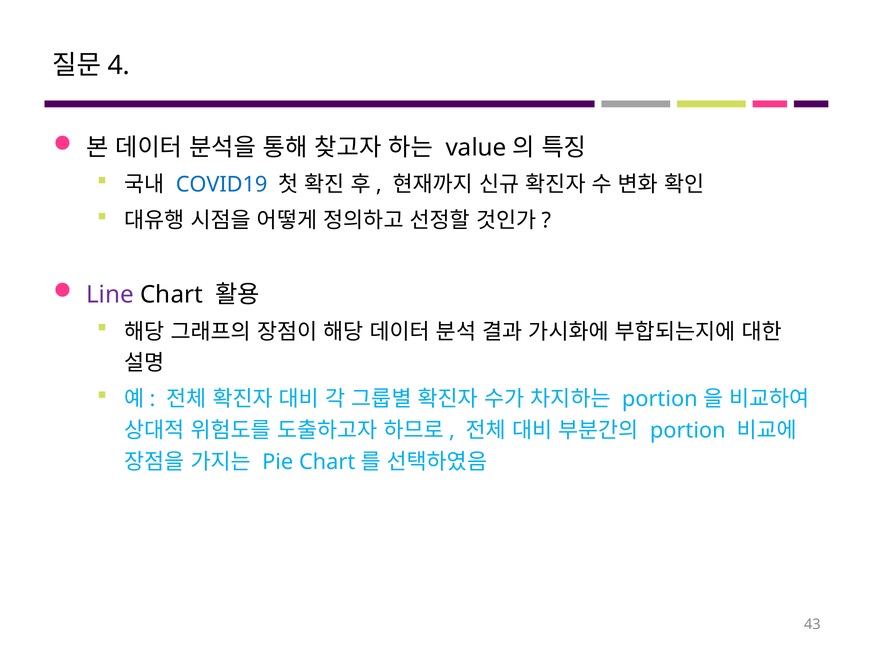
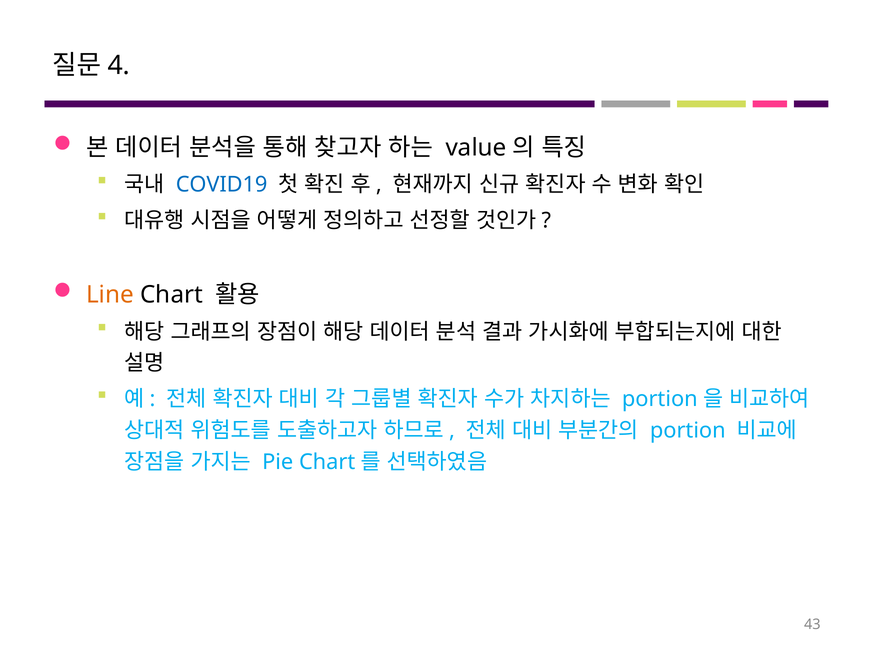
Line colour: purple -> orange
